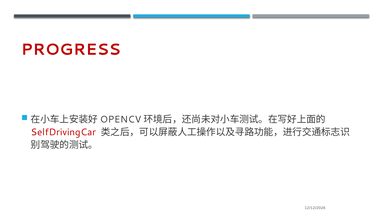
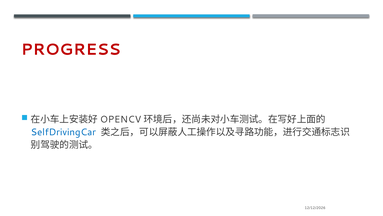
SelfDrivingCar colour: red -> blue
